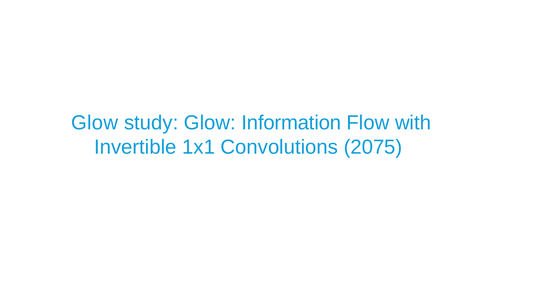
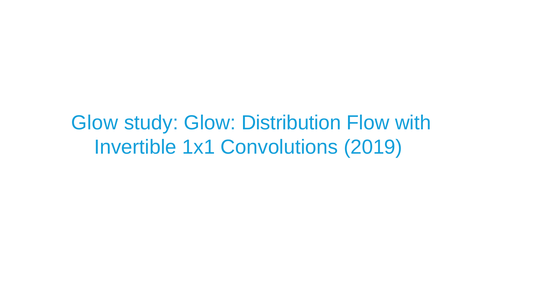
Information: Information -> Distribution
2075: 2075 -> 2019
